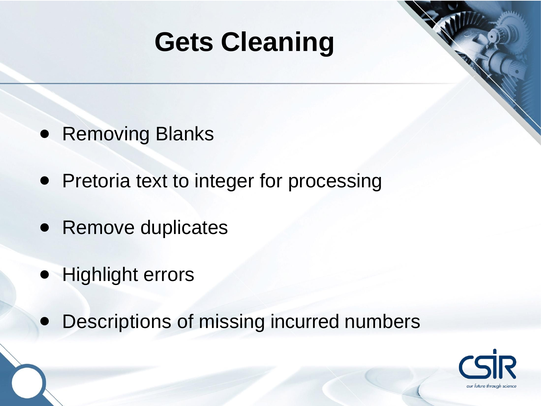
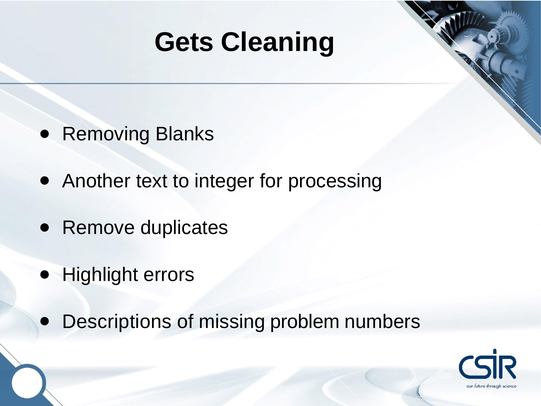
Pretoria: Pretoria -> Another
incurred: incurred -> problem
